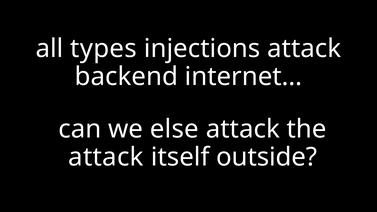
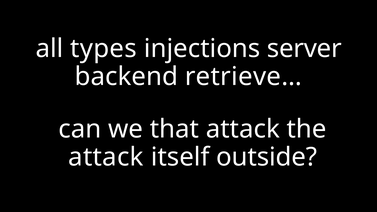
injections attack: attack -> server
internet…: internet… -> retrieve…
else: else -> that
